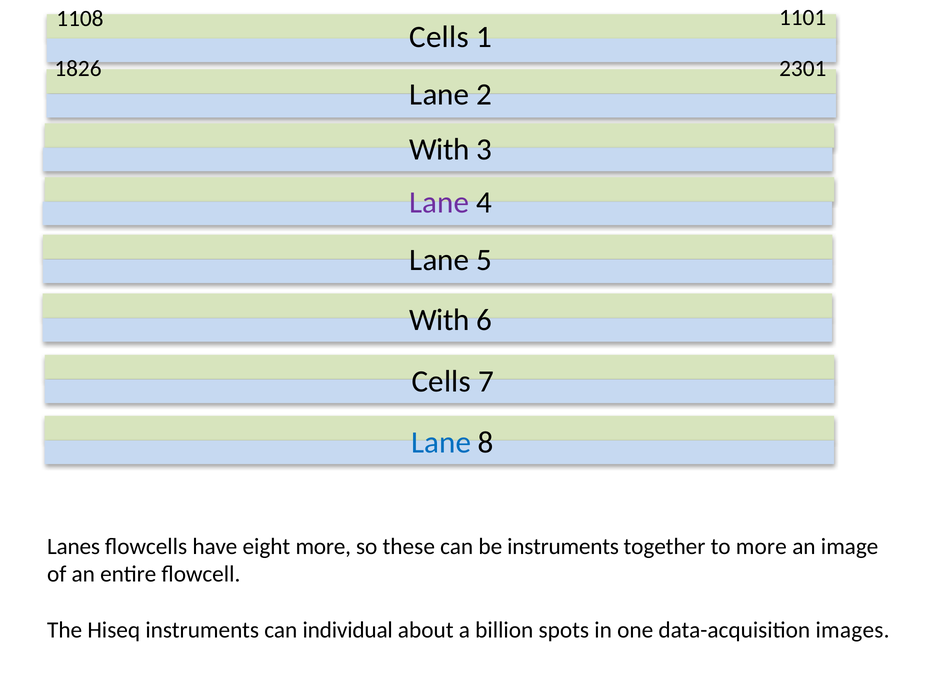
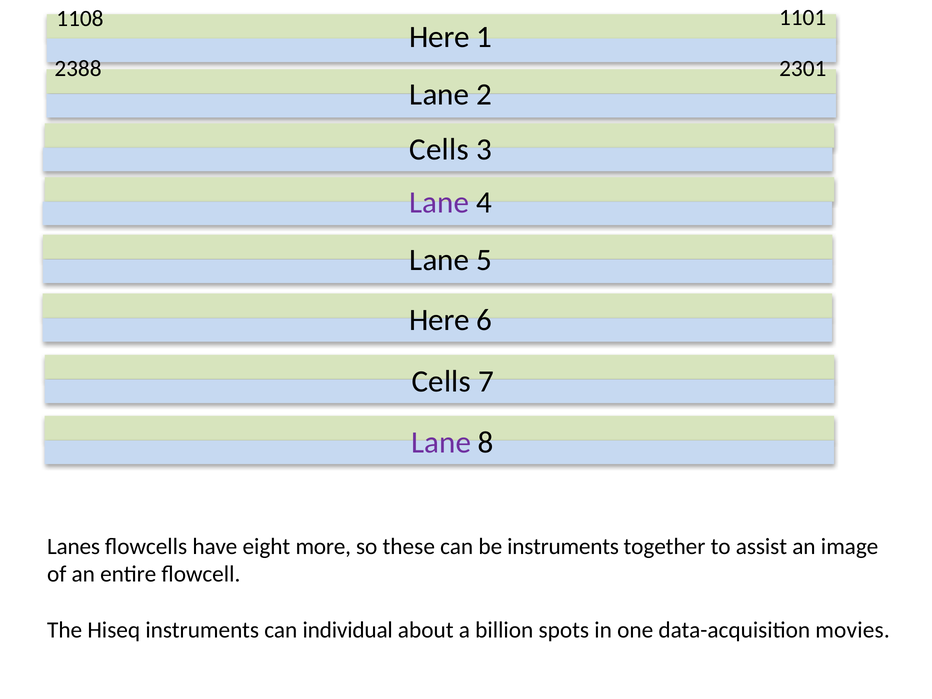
Cells at (439, 37): Cells -> Here
1826: 1826 -> 2388
With at (439, 150): With -> Cells
With at (439, 320): With -> Here
Lane at (441, 442) colour: blue -> purple
to more: more -> assist
images: images -> movies
